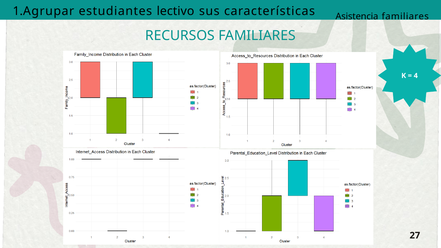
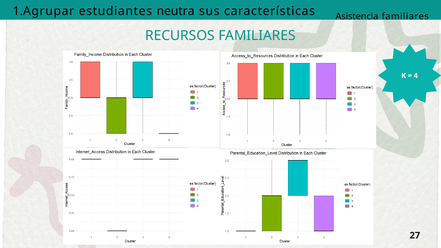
lectivo: lectivo -> neutra
